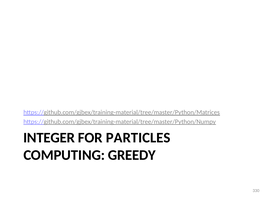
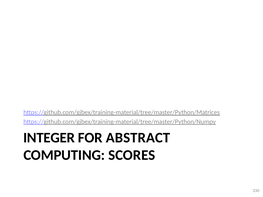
PARTICLES: PARTICLES -> ABSTRACT
GREEDY: GREEDY -> SCORES
